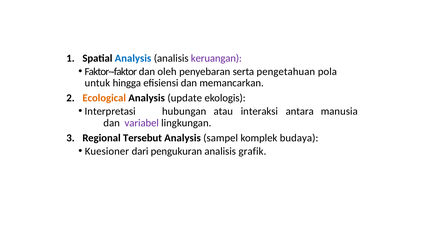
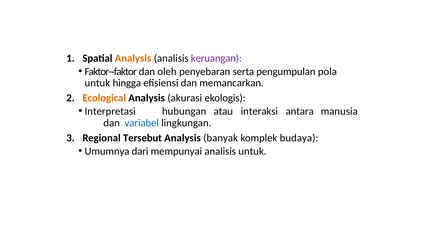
Analysis at (133, 58) colour: blue -> orange
pengetahuan: pengetahuan -> pengumpulan
update: update -> akurasi
variabel colour: purple -> blue
sampel: sampel -> banyak
Kuesioner: Kuesioner -> Umumnya
pengukuran: pengukuran -> mempunyai
analisis grafik: grafik -> untuk
